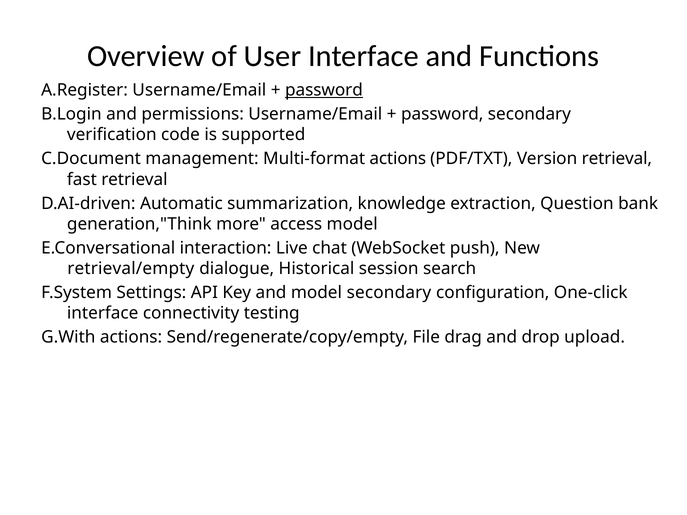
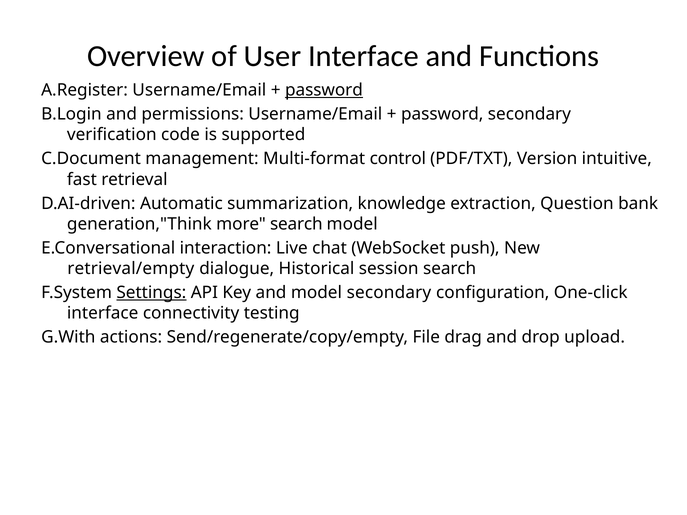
Multi-format actions: actions -> control
Version retrieval: retrieval -> intuitive
more access: access -> search
Settings underline: none -> present
